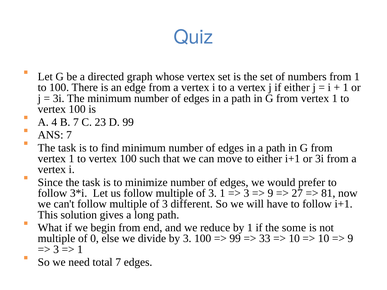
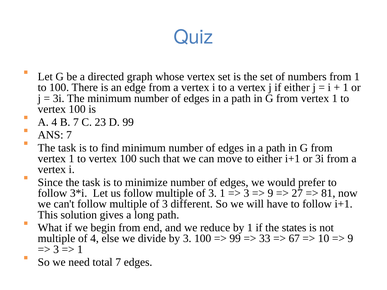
some: some -> states
of 0: 0 -> 4
10 at (294, 239): 10 -> 67
